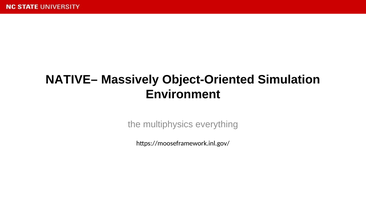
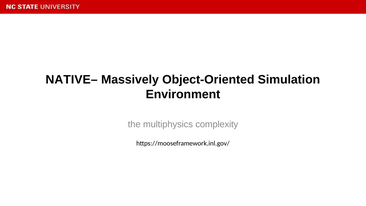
everything: everything -> complexity
